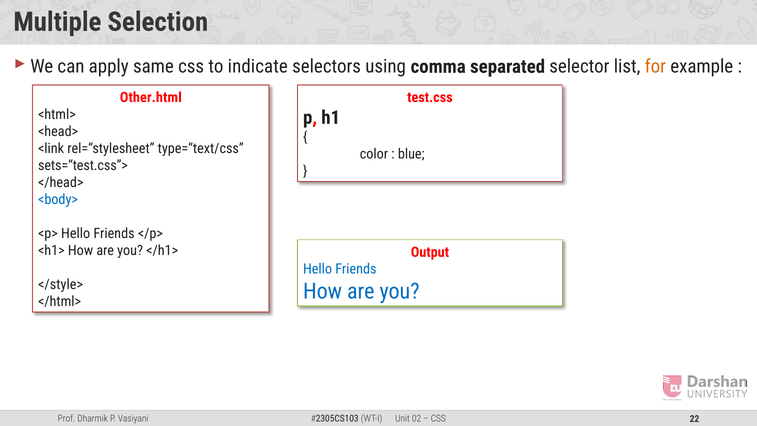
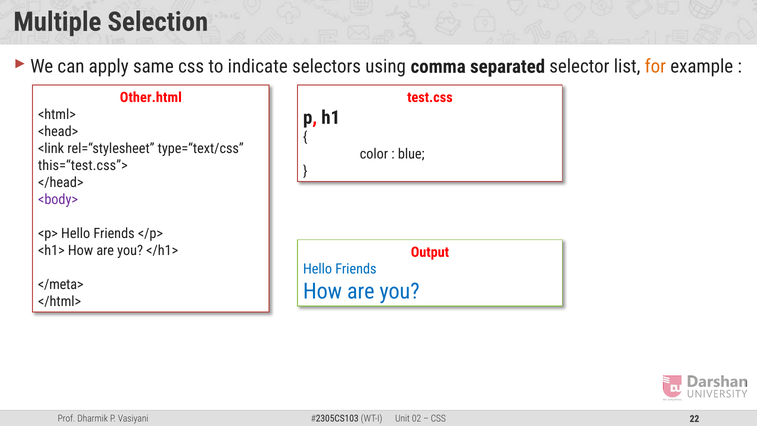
sets=“test.css”>: sets=“test.css”> -> this=“test.css”>
<body> colour: blue -> purple
</style>: </style> -> </meta>
